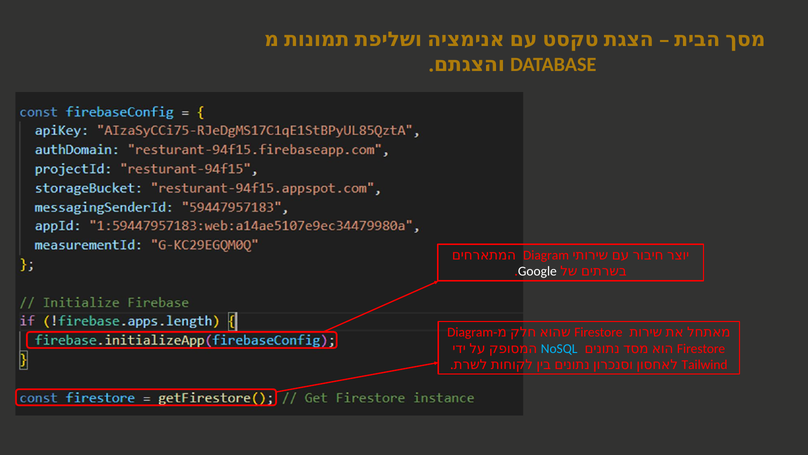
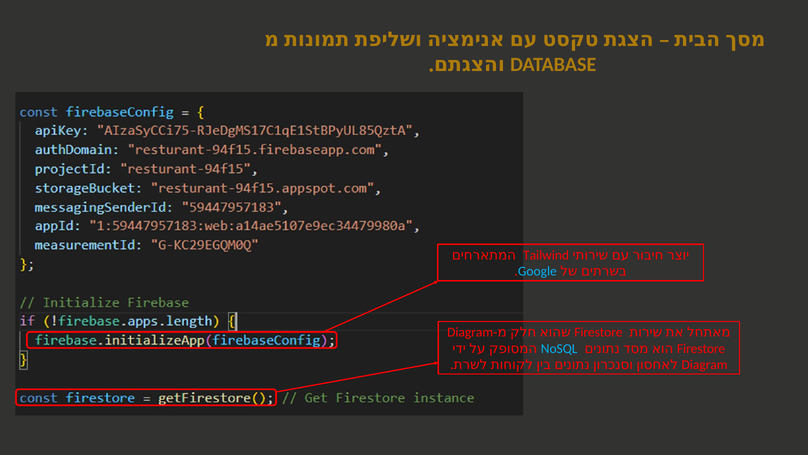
Diagram at (546, 255): Diagram -> Tailwind
Google colour: white -> light blue
Tailwind at (705, 364): Tailwind -> Diagram
